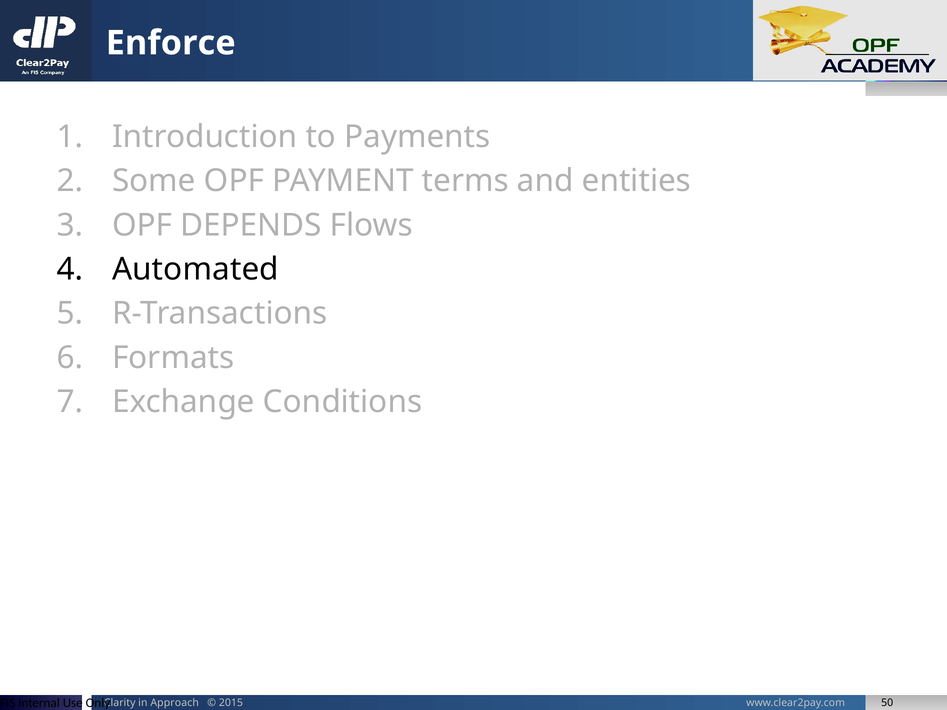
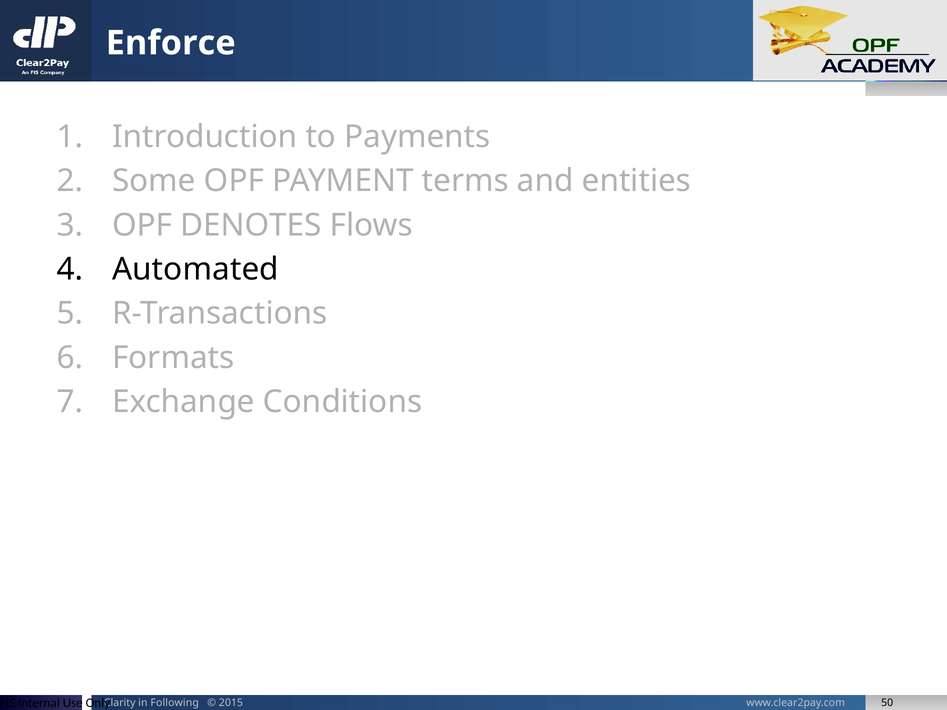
DEPENDS: DEPENDS -> DENOTES
Approach: Approach -> Following
